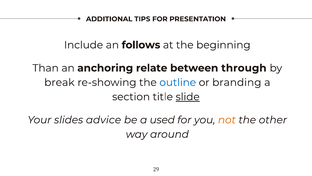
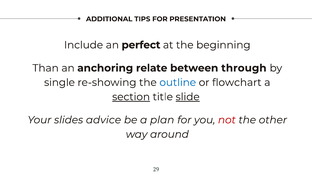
follows: follows -> perfect
break: break -> single
branding: branding -> flowchart
section underline: none -> present
used: used -> plan
not colour: orange -> red
